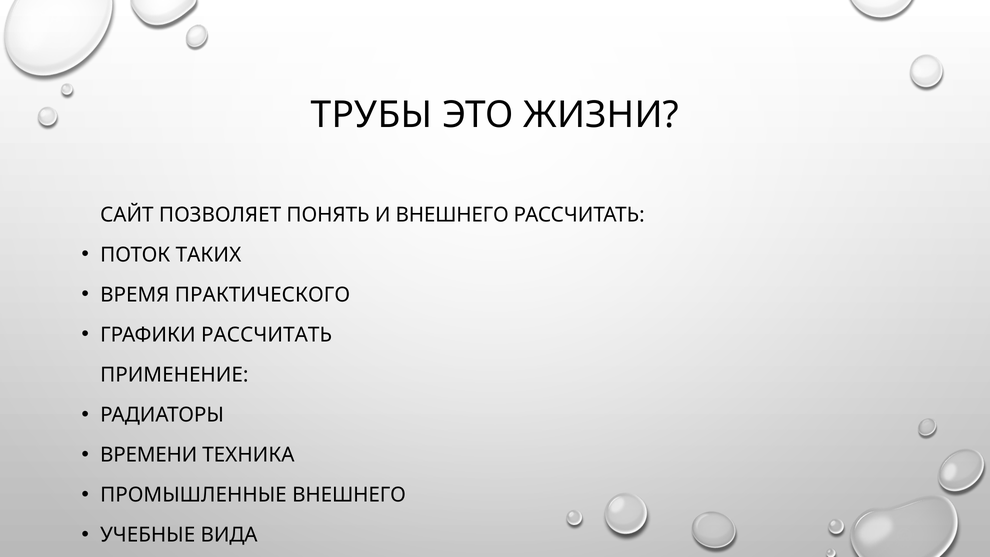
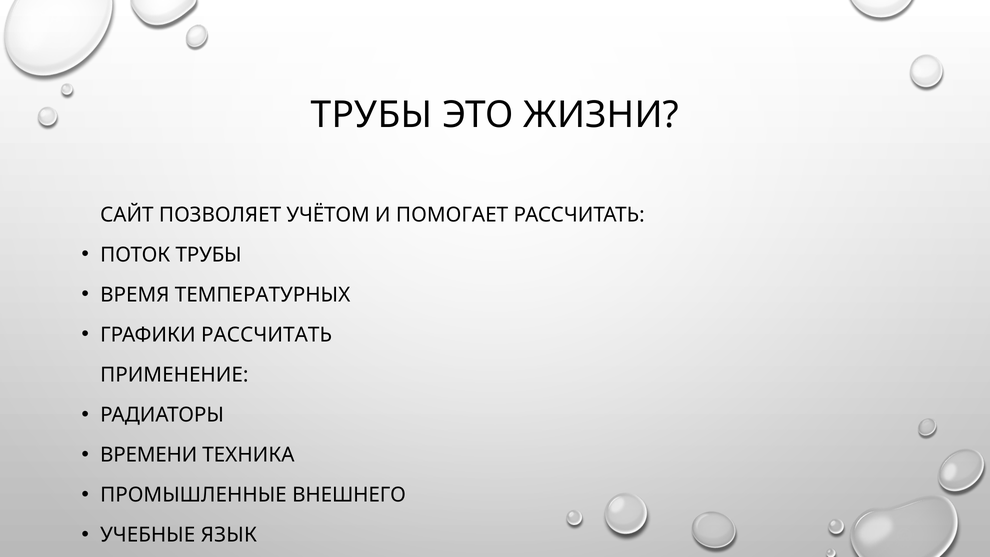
ПОНЯТЬ: ПОНЯТЬ -> УЧЁТОМ
И ВНЕШНЕГО: ВНЕШНЕГО -> ПОМОГАЕТ
ПОТОК ТАКИХ: ТАКИХ -> ТРУБЫ
ПРАКТИЧЕСКОГО: ПРАКТИЧЕСКОГО -> ТЕМПЕРАТУРНЫХ
ВИДА: ВИДА -> ЯЗЫК
